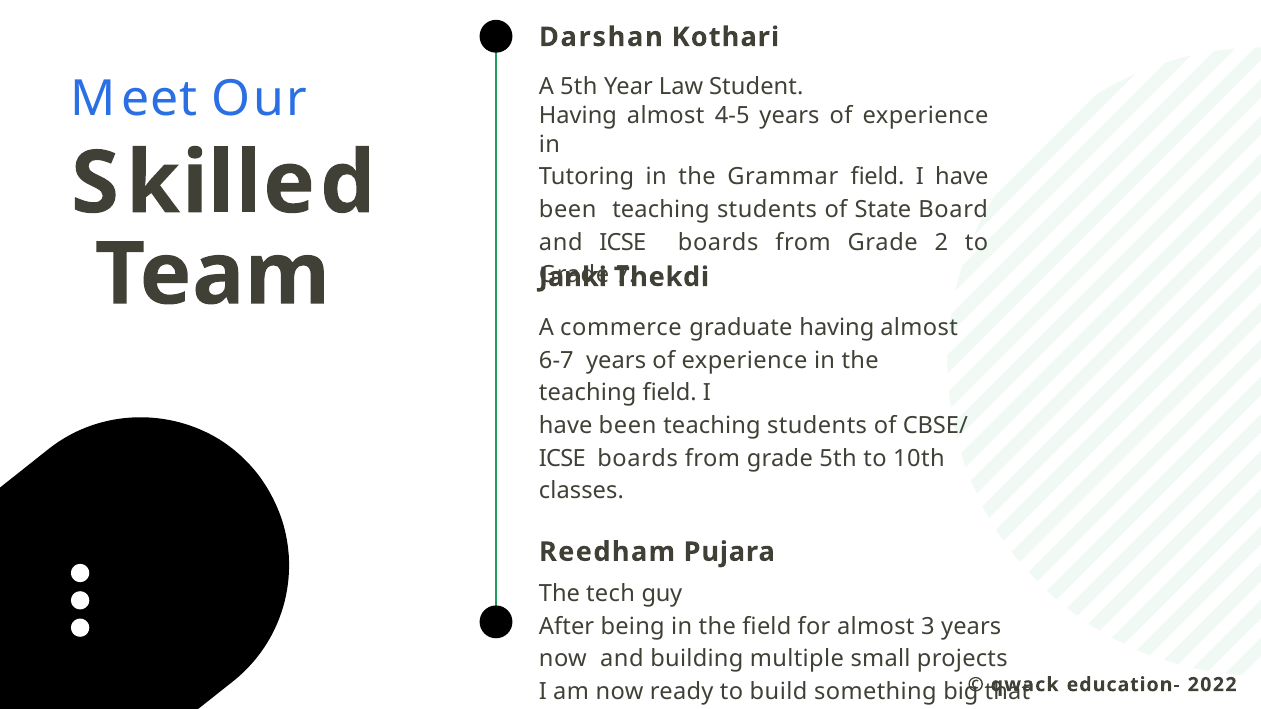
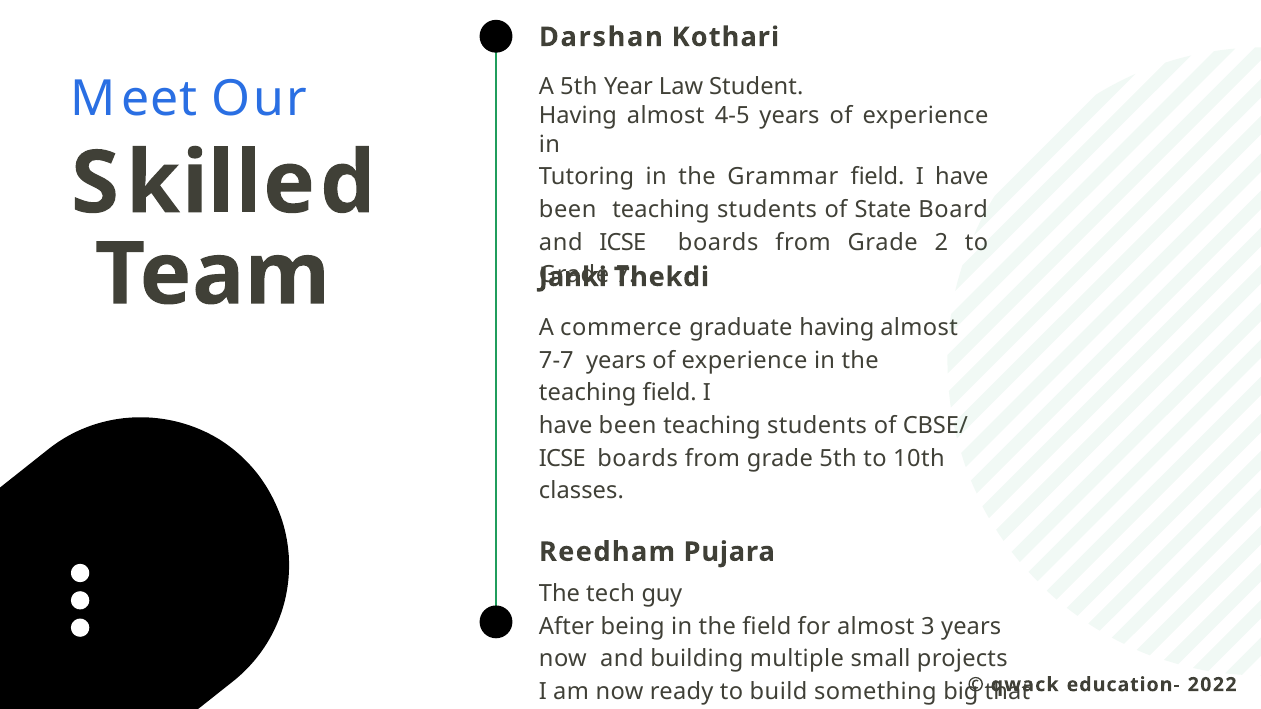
6-7: 6-7 -> 7-7
